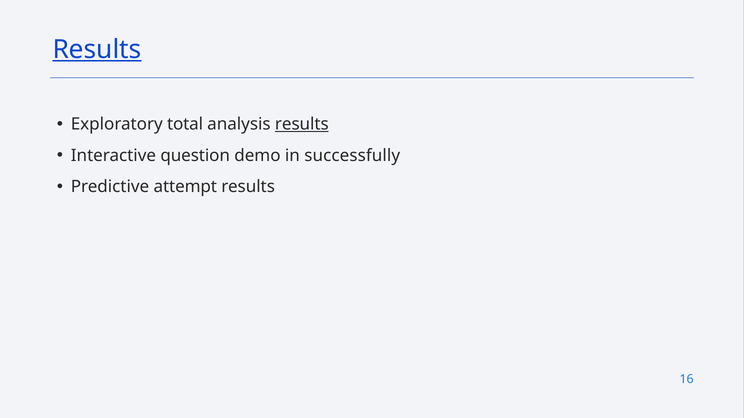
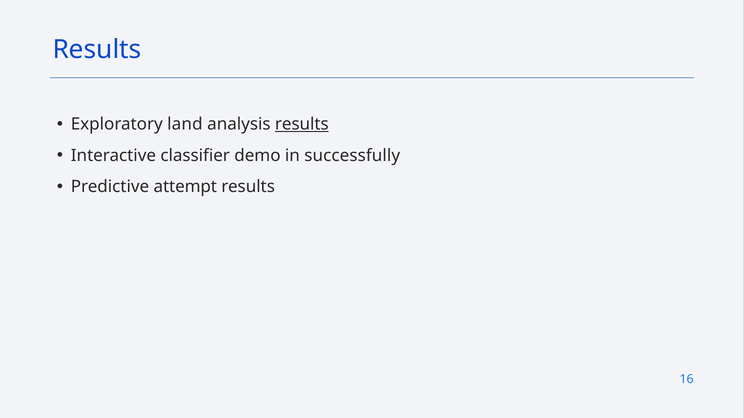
Results at (97, 50) underline: present -> none
total: total -> land
question: question -> classifier
